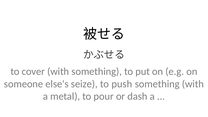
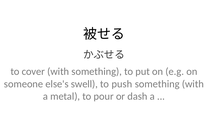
seize: seize -> swell
